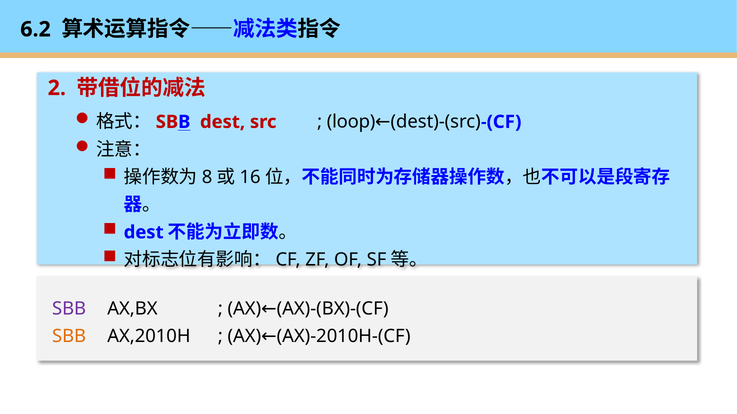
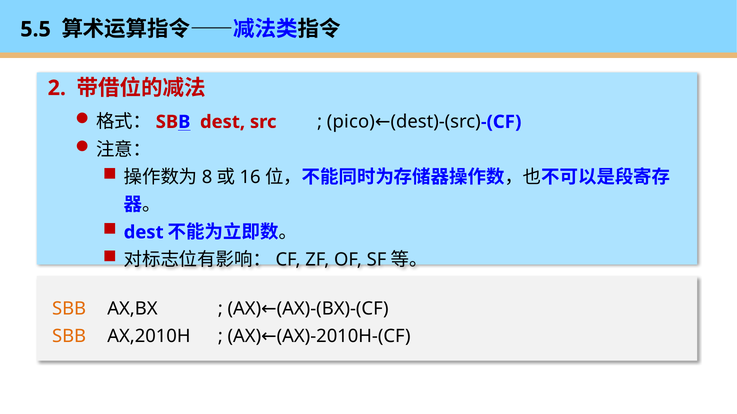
6.2: 6.2 -> 5.5
loop: loop -> pico
SBB at (69, 309) colour: purple -> orange
